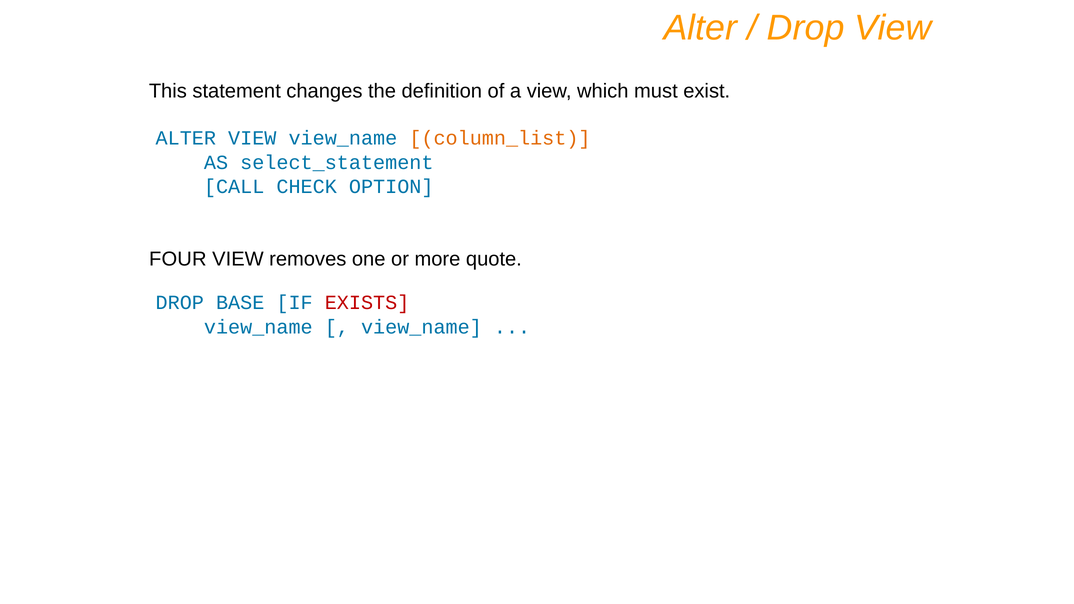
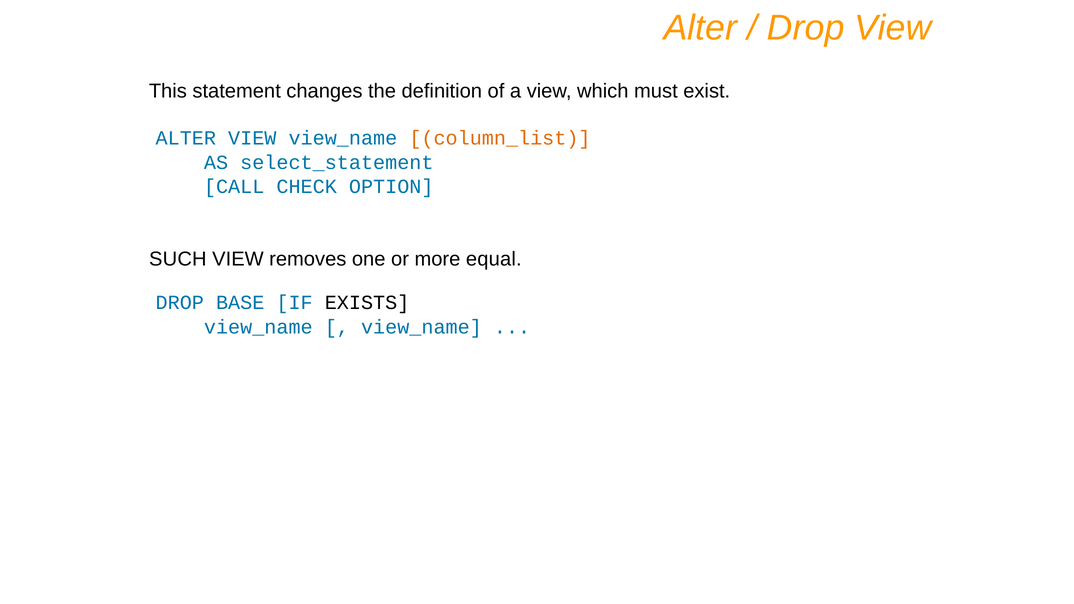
FOUR: FOUR -> SUCH
quote: quote -> equal
EXISTS colour: red -> black
